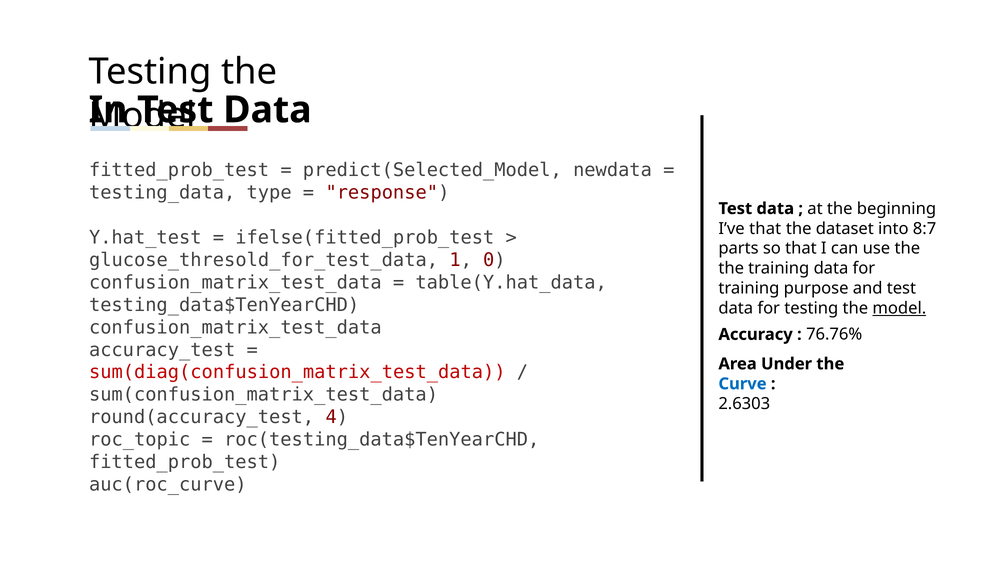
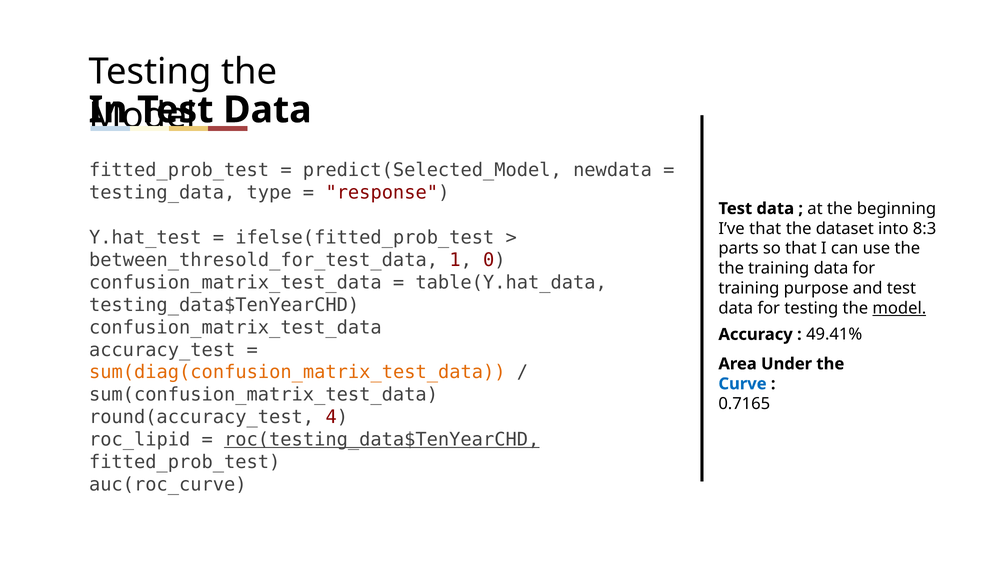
8:7: 8:7 -> 8:3
glucose_thresold_for_test_data: glucose_thresold_for_test_data -> between_thresold_for_test_data
76.76%: 76.76% -> 49.41%
sum(diag(confusion_matrix_test_data colour: red -> orange
2.6303: 2.6303 -> 0.7165
roc_topic: roc_topic -> roc_lipid
roc(testing_data$TenYearCHD underline: none -> present
